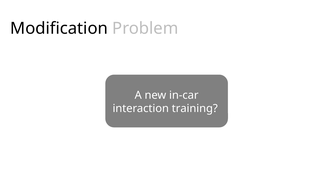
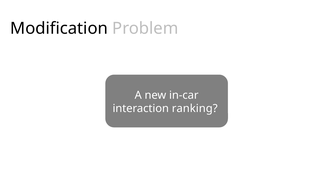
training: training -> ranking
